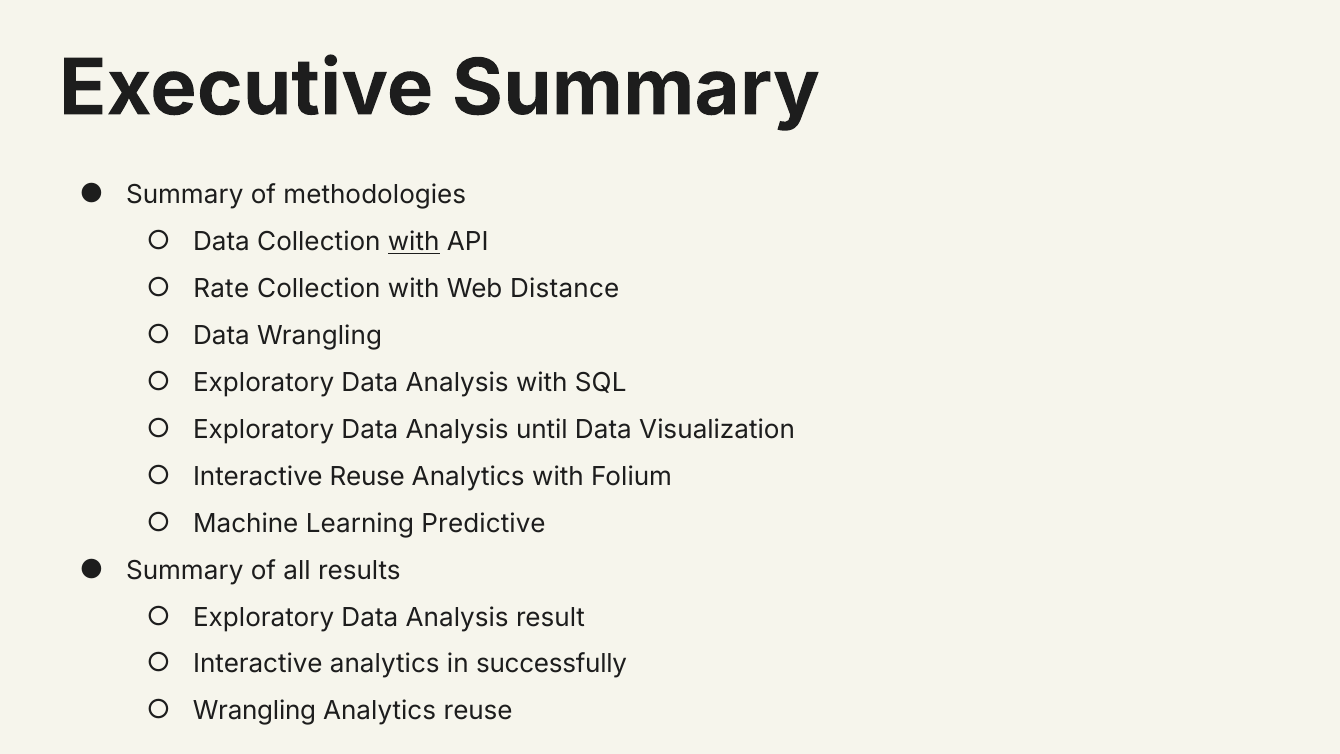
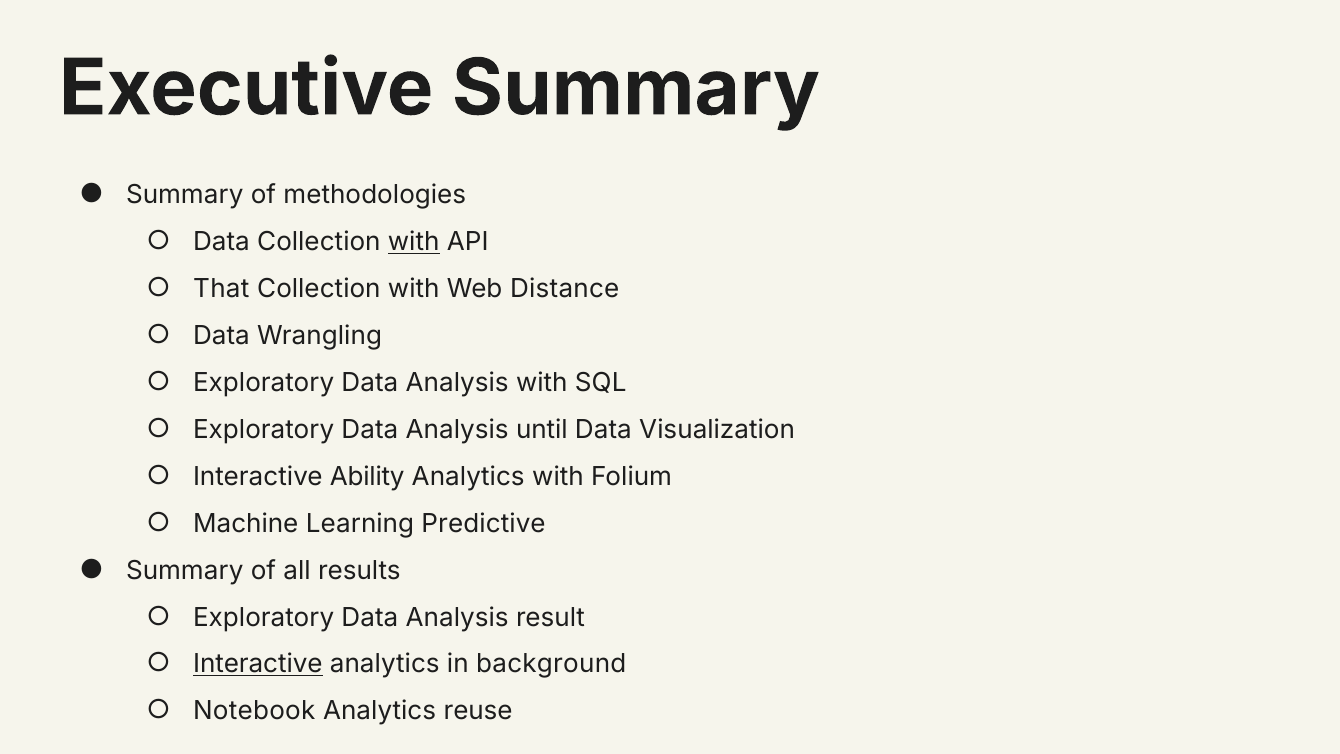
Rate: Rate -> That
Interactive Reuse: Reuse -> Ability
Interactive at (258, 664) underline: none -> present
successfully: successfully -> background
Wrangling at (254, 711): Wrangling -> Notebook
